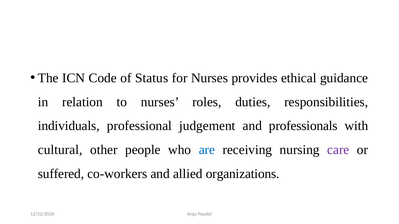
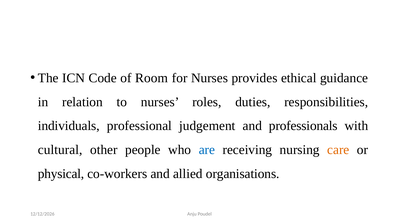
Status: Status -> Room
care colour: purple -> orange
suffered: suffered -> physical
organizations: organizations -> organisations
